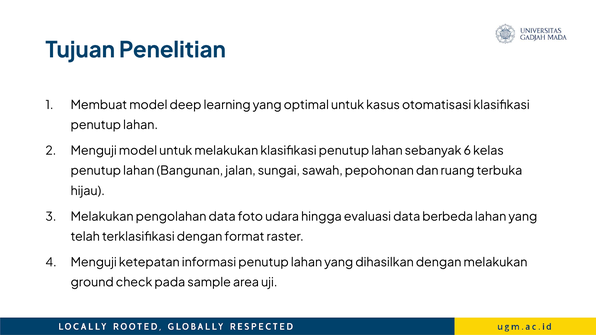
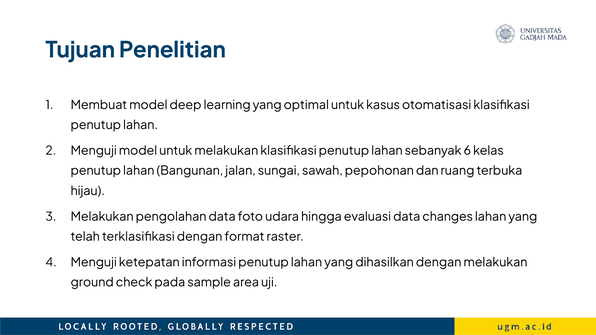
berbeda: berbeda -> changes
